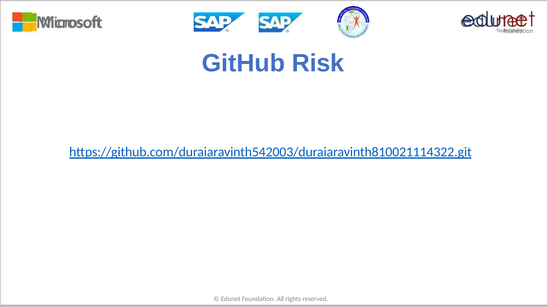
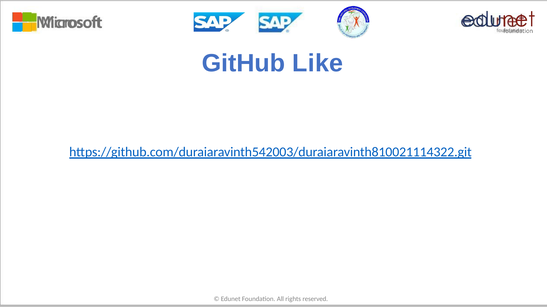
Risk: Risk -> Like
